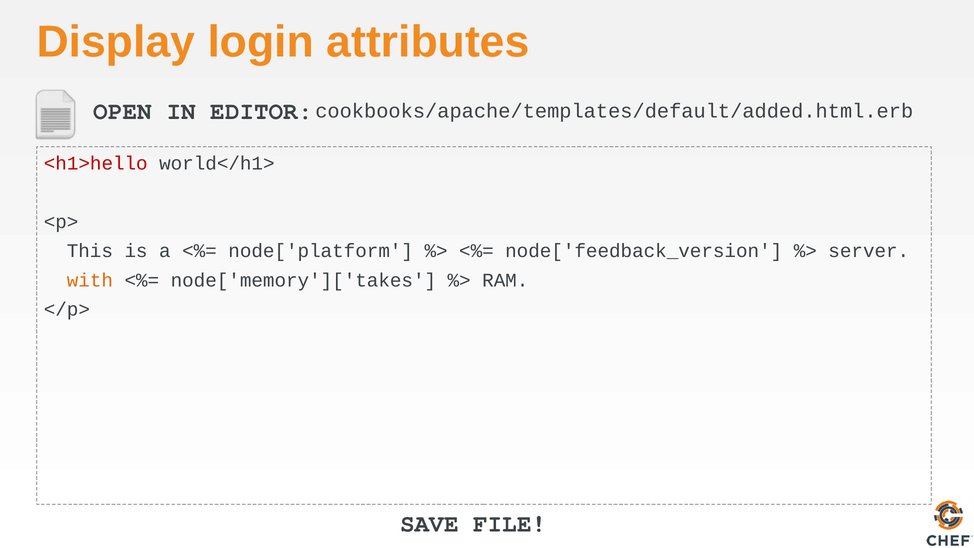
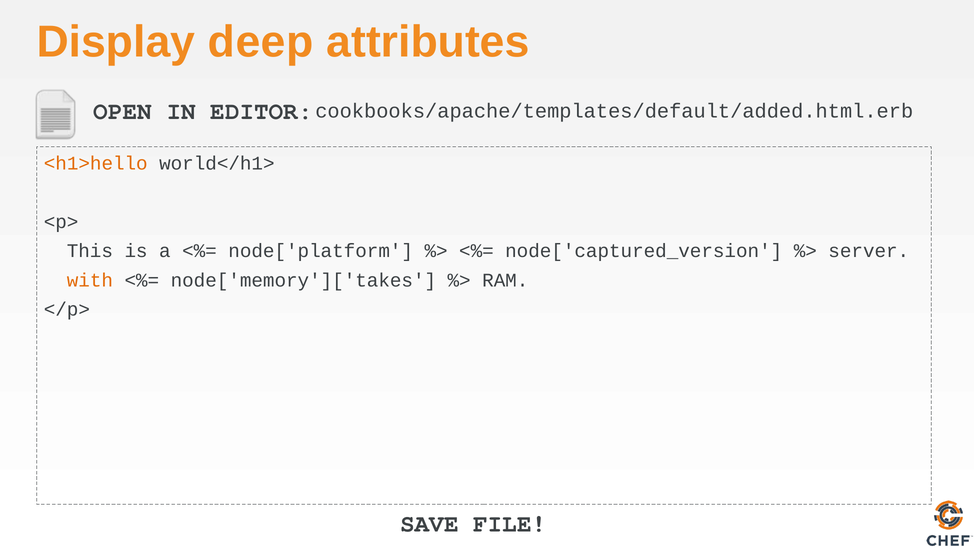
login: login -> deep
<h1>hello colour: red -> orange
node['feedback_version: node['feedback_version -> node['captured_version
